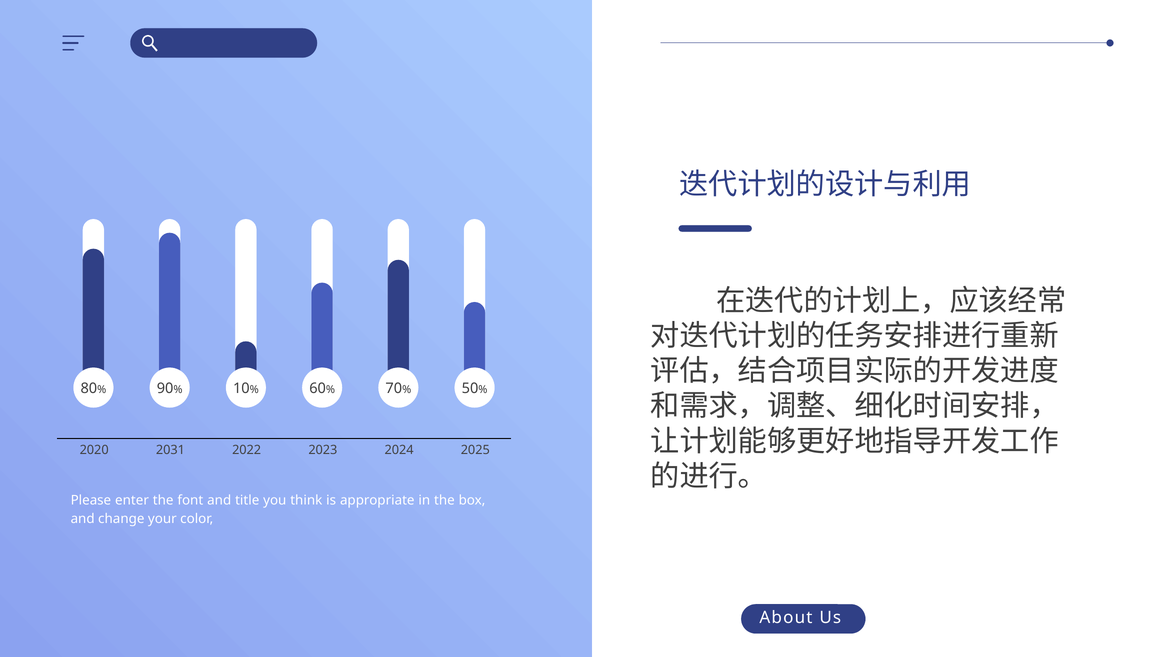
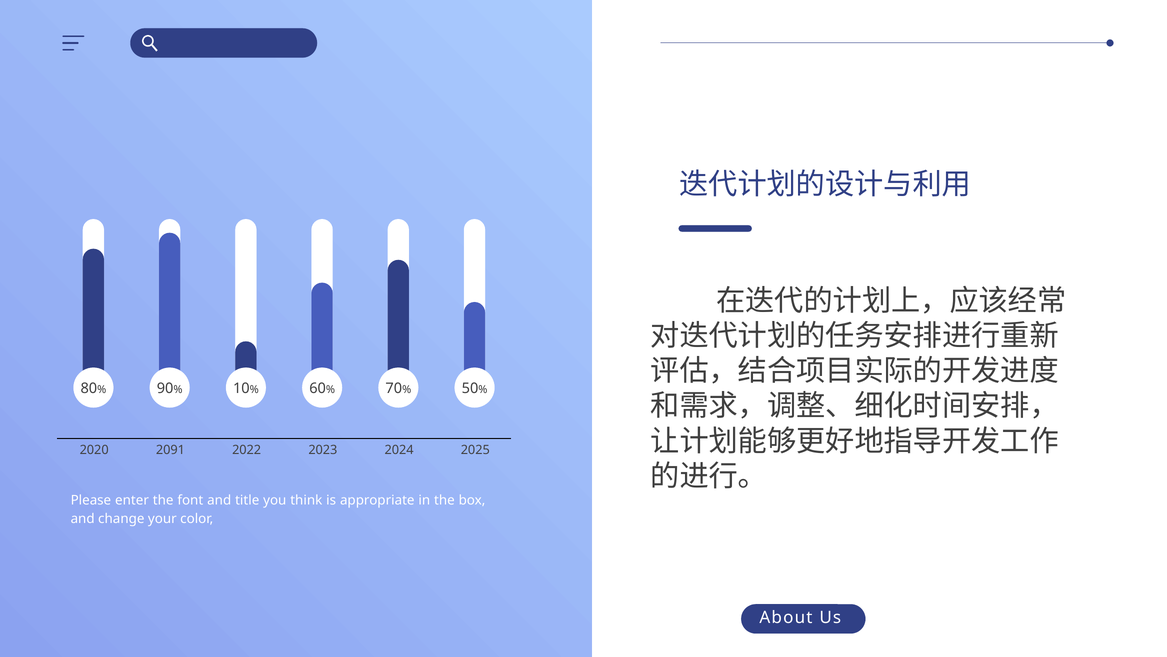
2031: 2031 -> 2091
